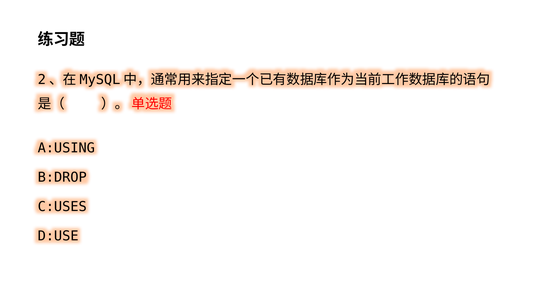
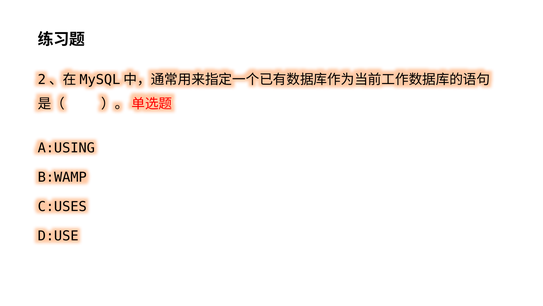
B:DROP: B:DROP -> B:WAMP
